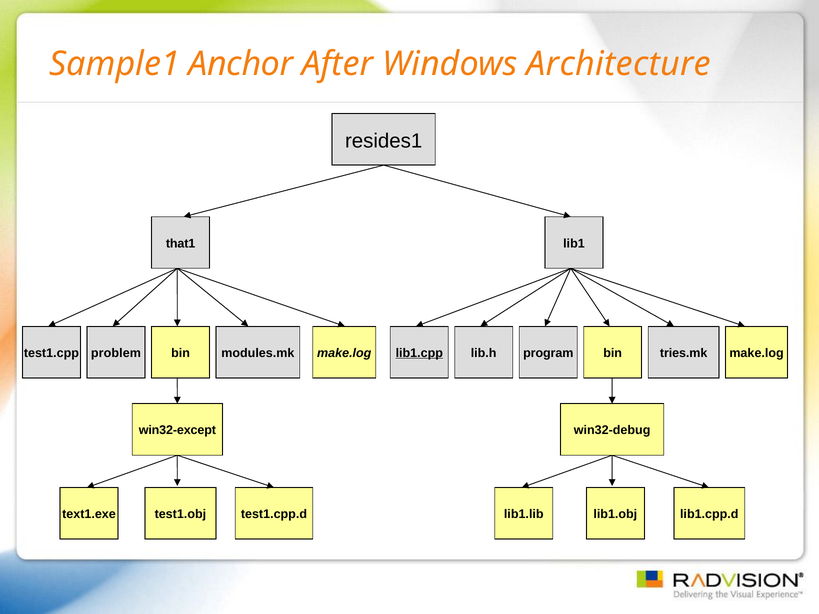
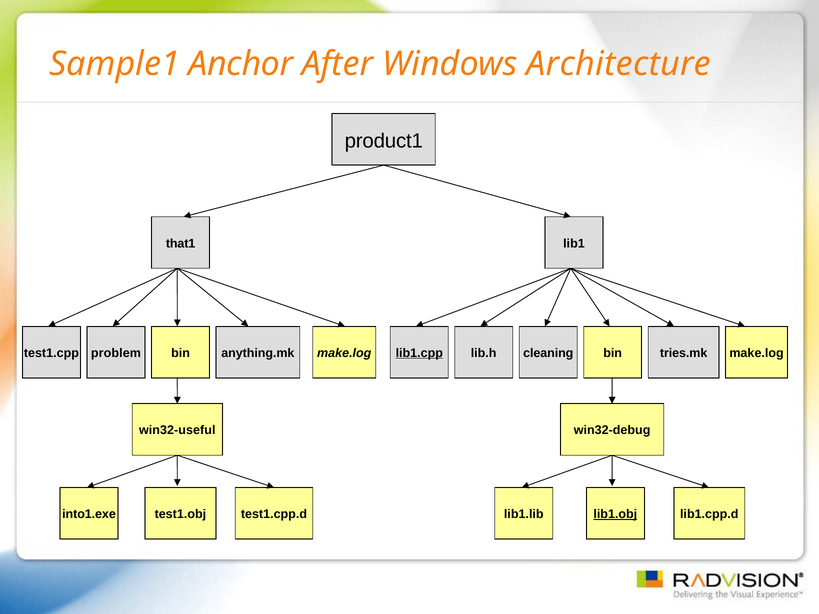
resides1: resides1 -> product1
modules.mk: modules.mk -> anything.mk
program: program -> cleaning
win32-except: win32-except -> win32-useful
text1.exe: text1.exe -> into1.exe
lib1.obj underline: none -> present
